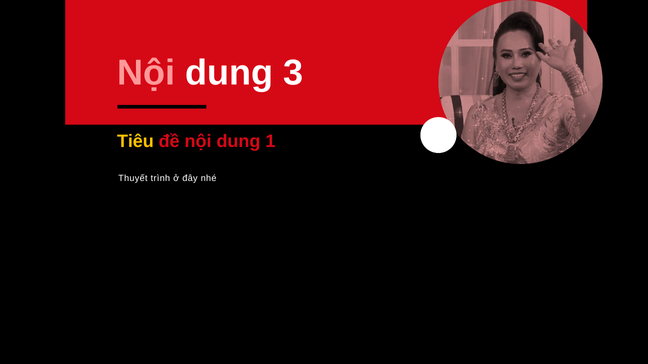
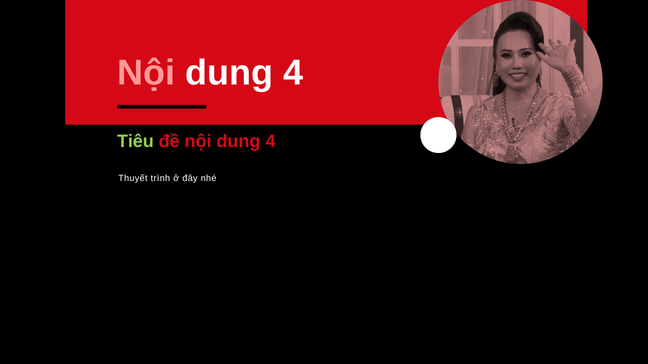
3 at (293, 73): 3 -> 4
Tiêu colour: yellow -> light green
đề nội dung 1: 1 -> 4
